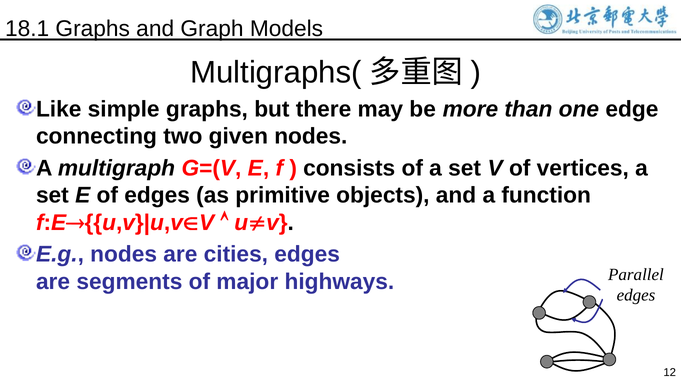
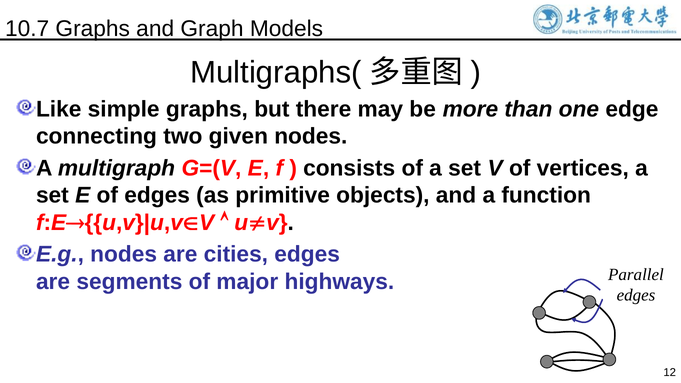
18.1: 18.1 -> 10.7
